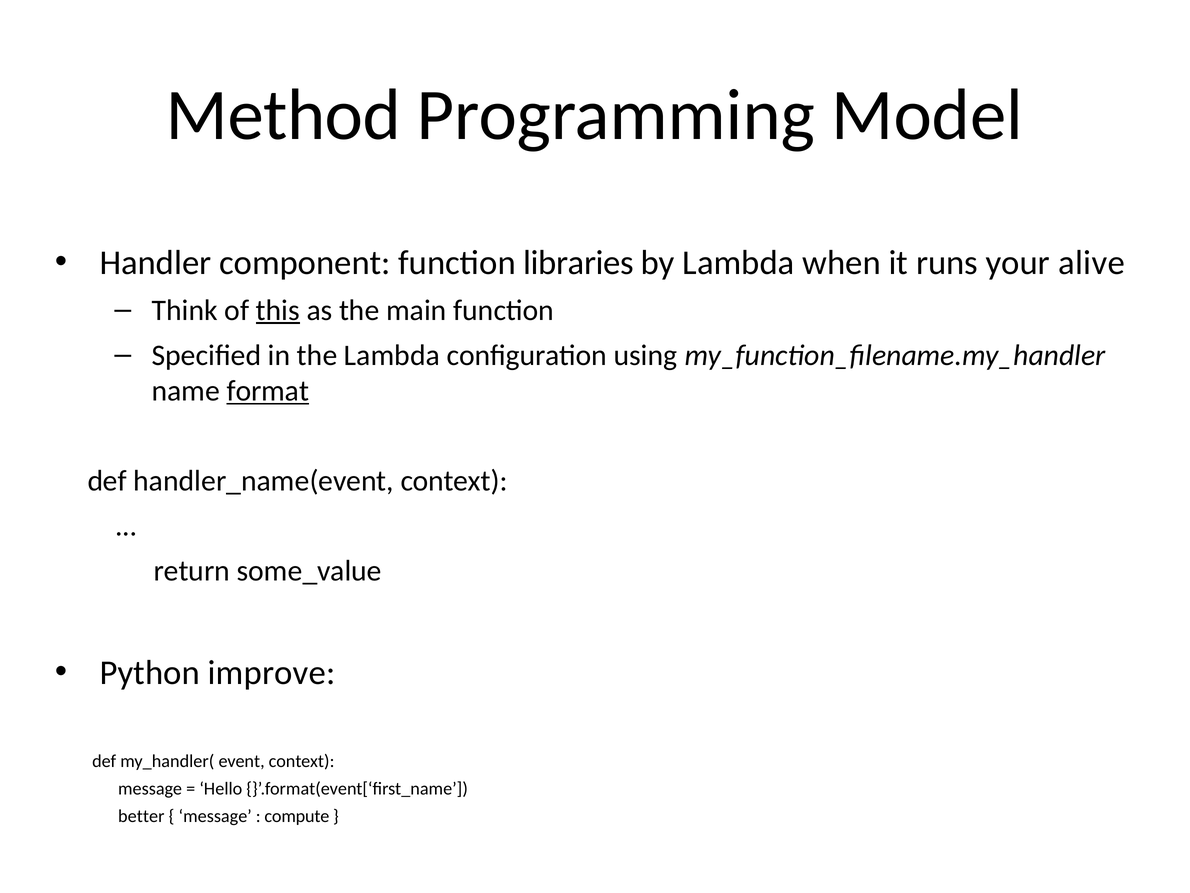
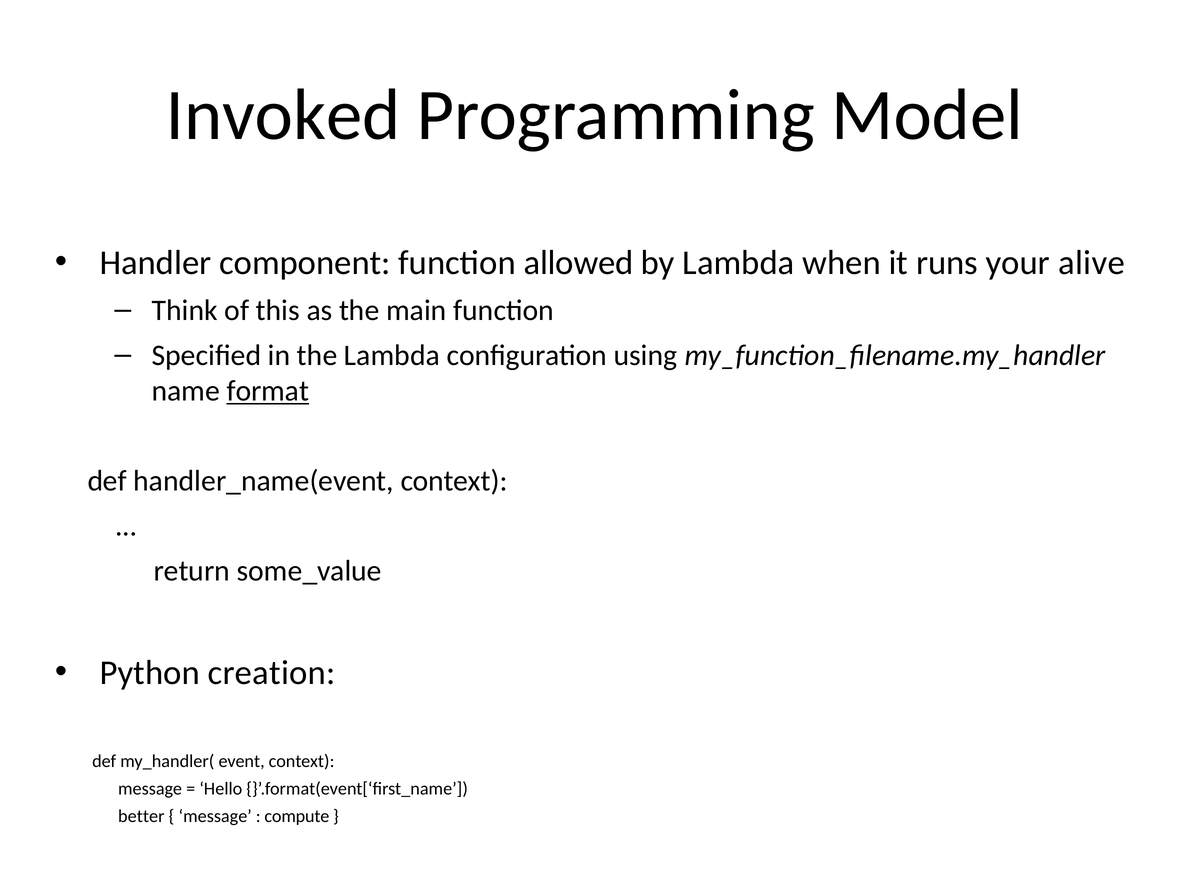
Method: Method -> Invoked
libraries: libraries -> allowed
this underline: present -> none
improve: improve -> creation
